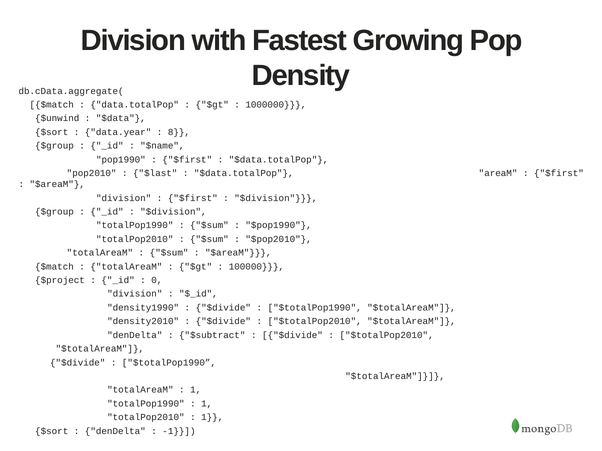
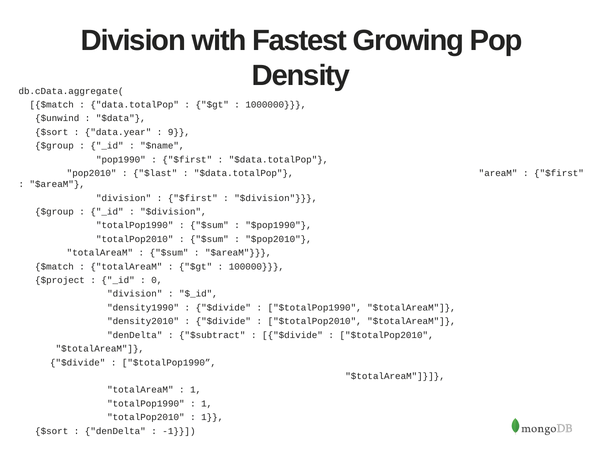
8: 8 -> 9
